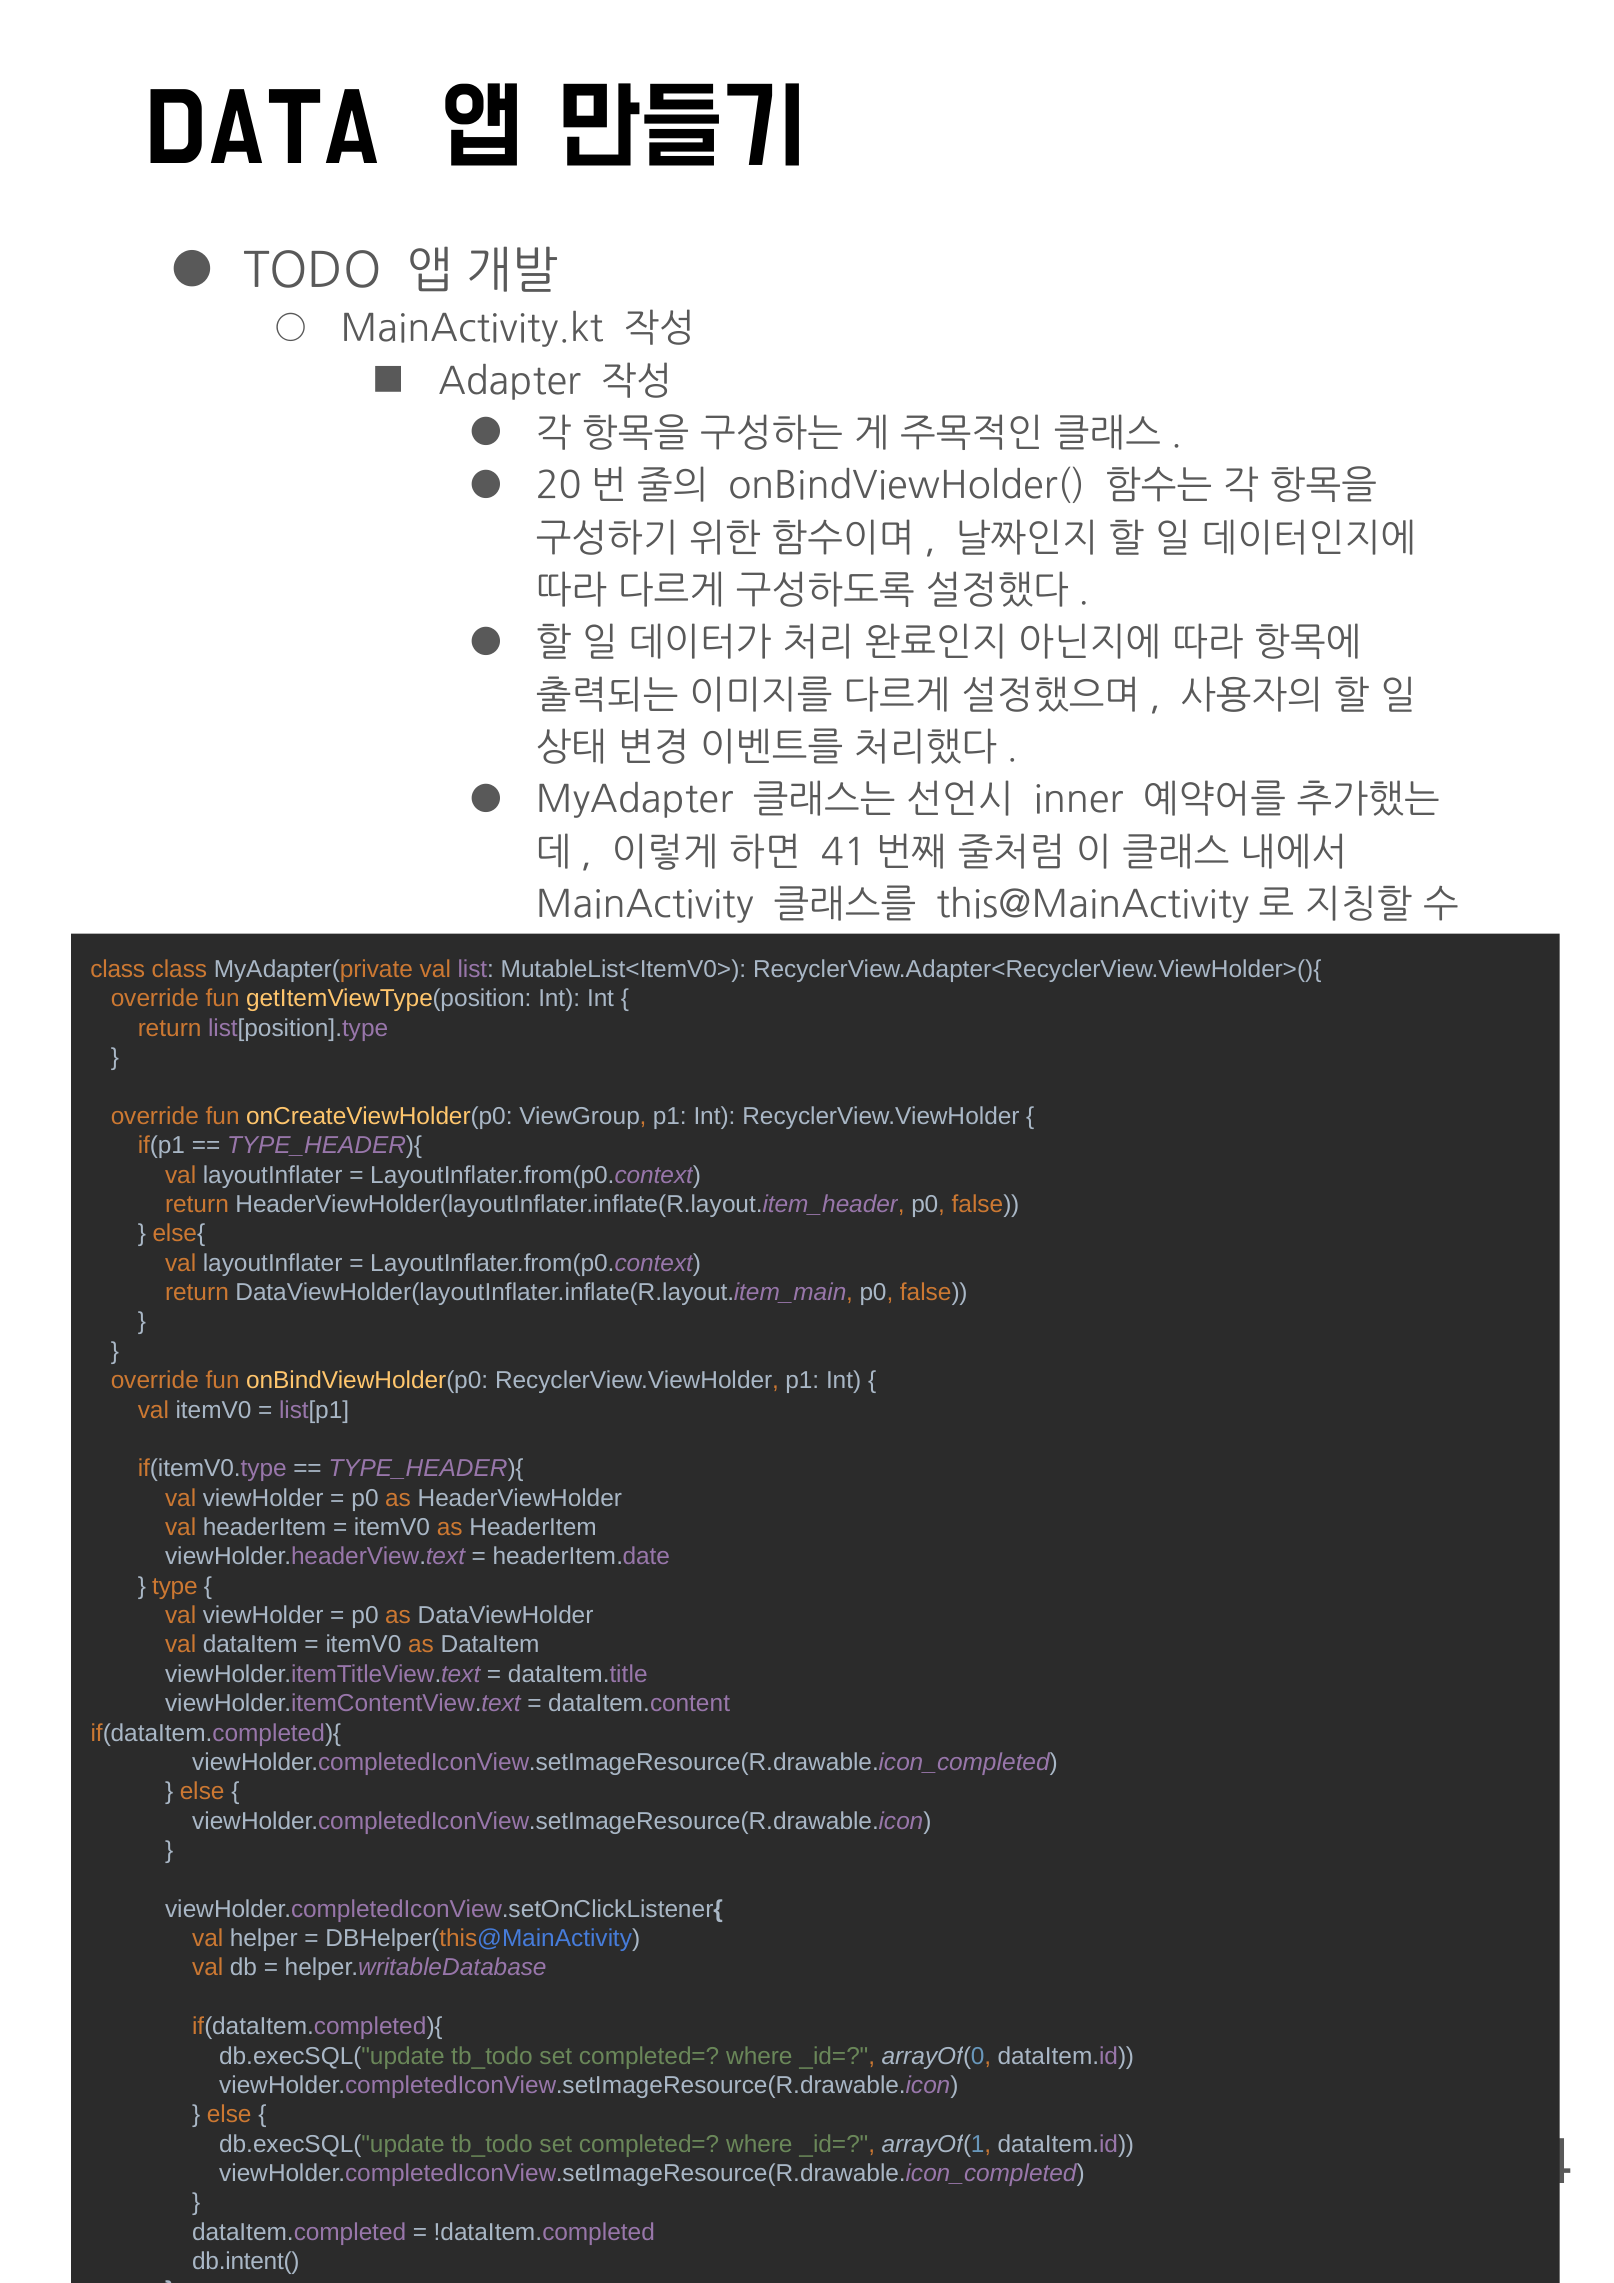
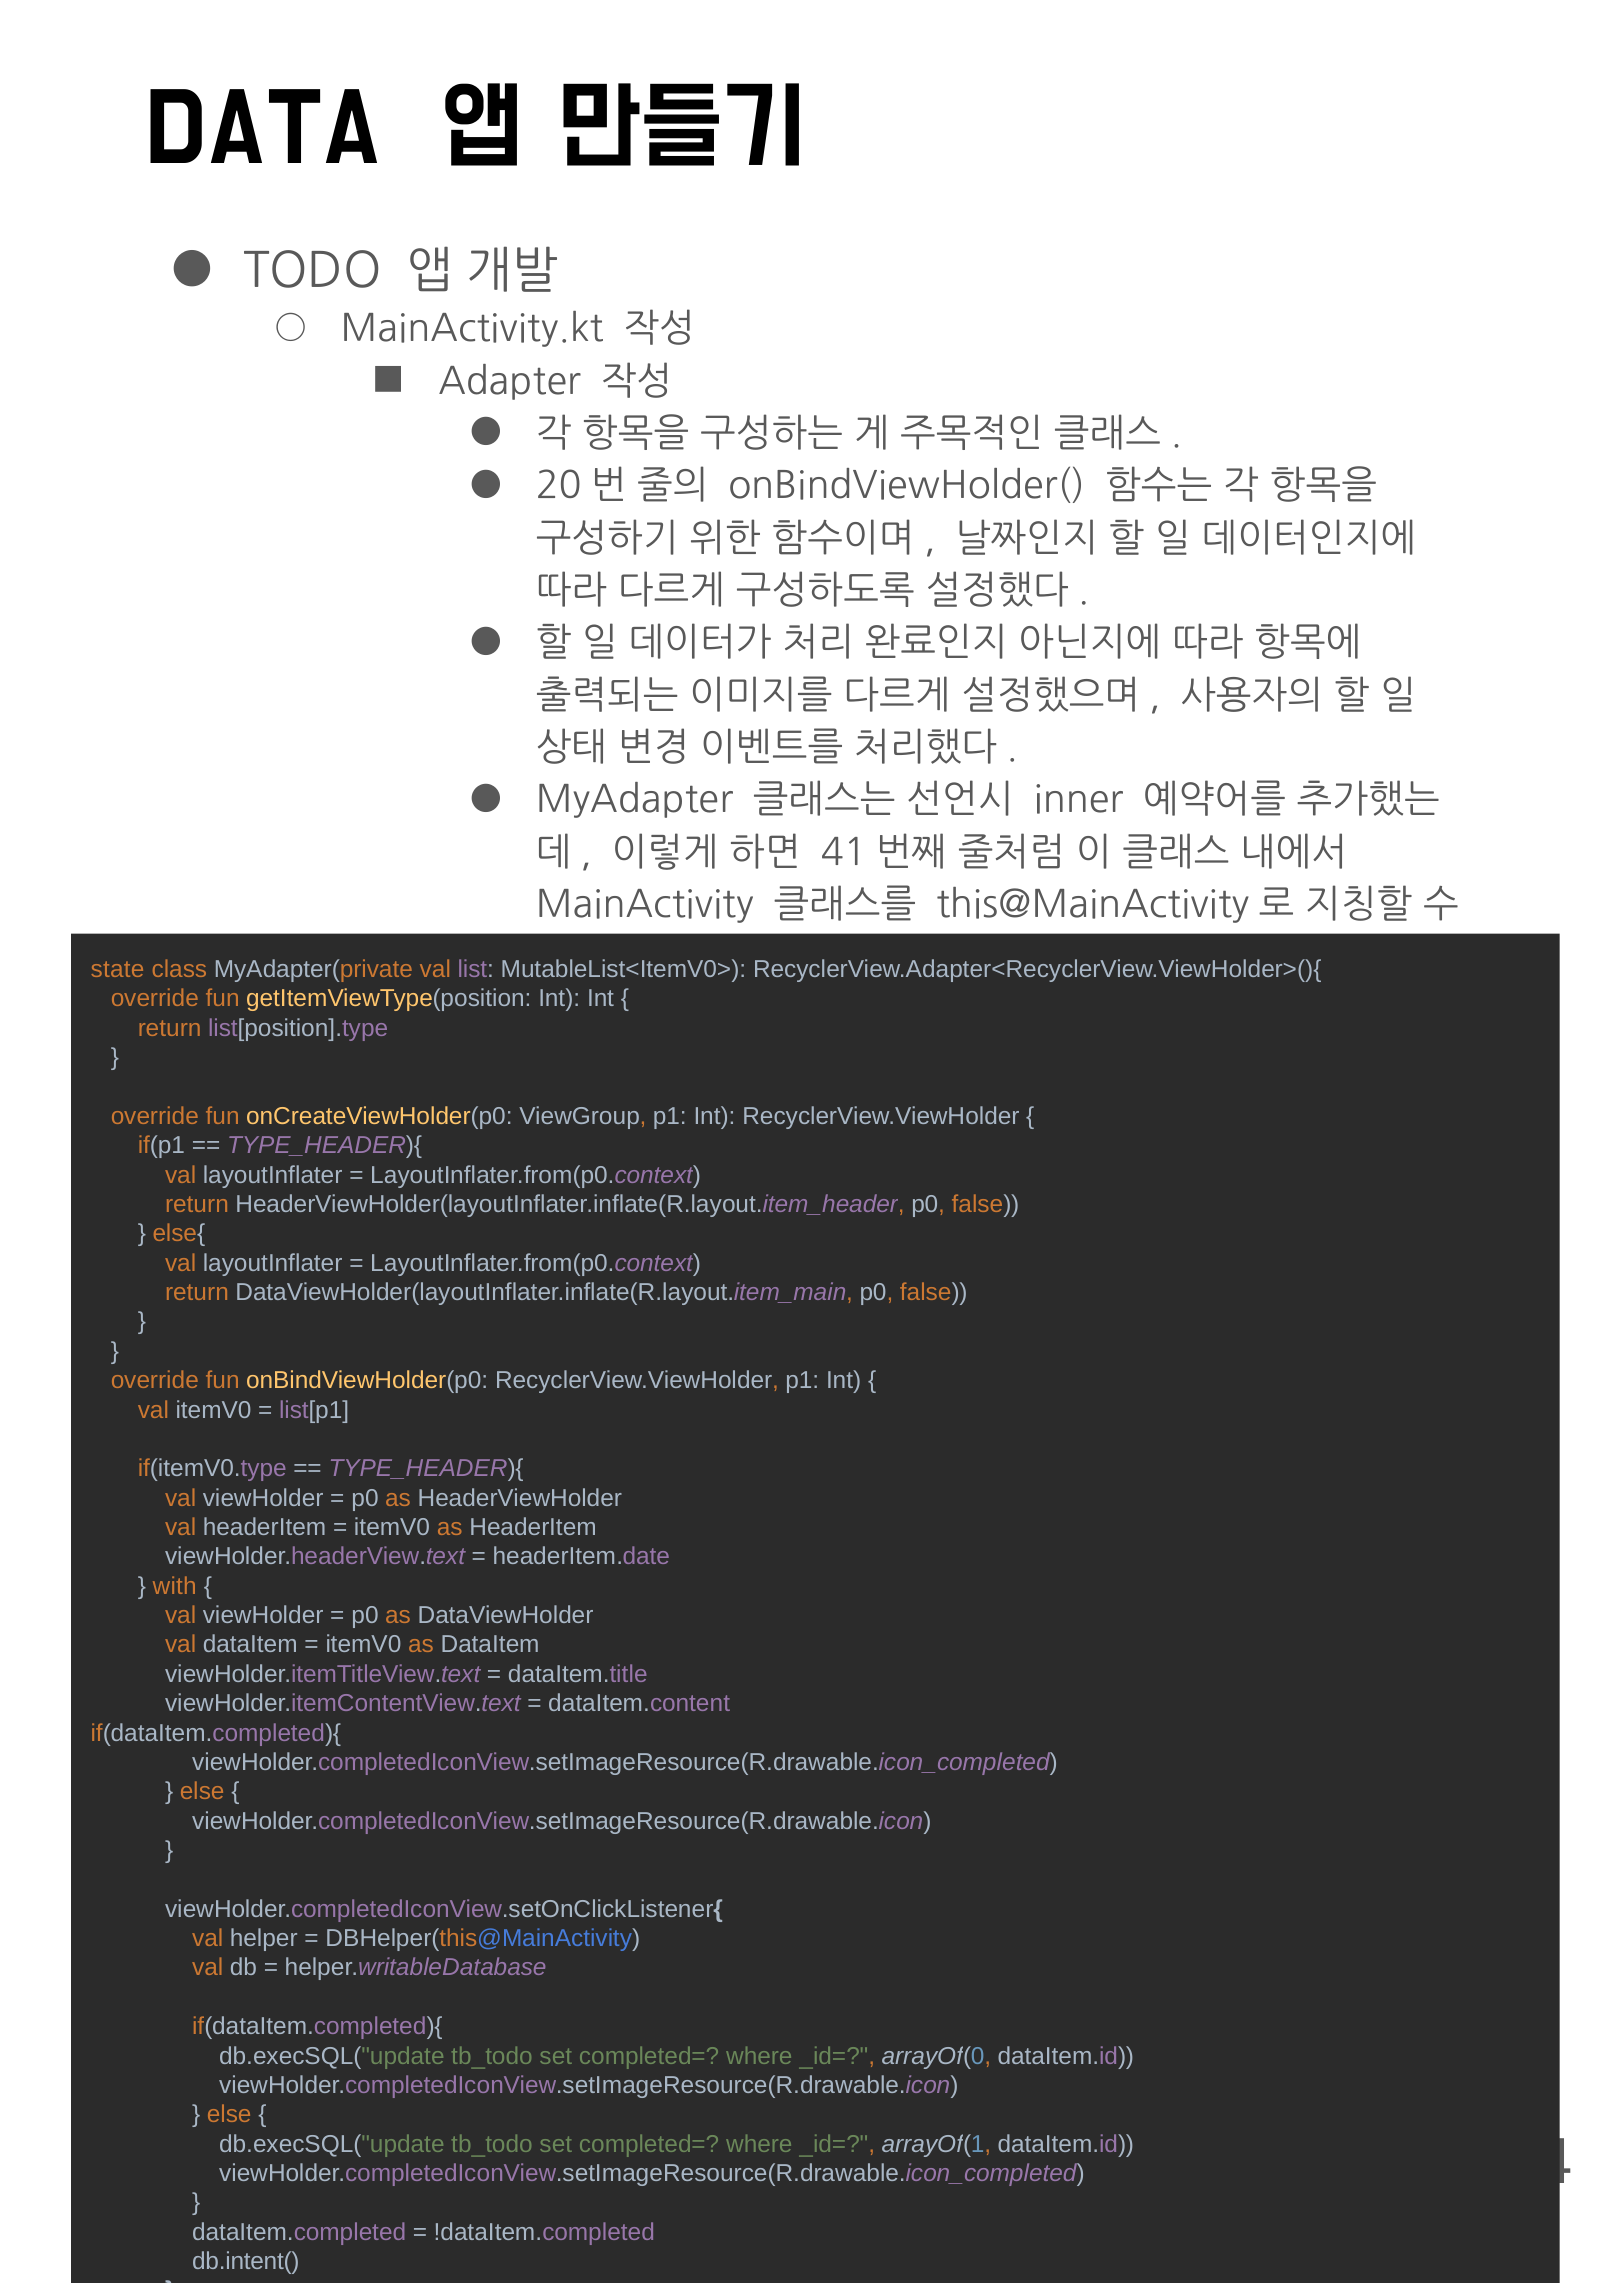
class at (118, 969): class -> state
type: type -> with
